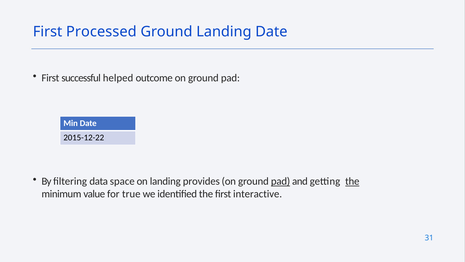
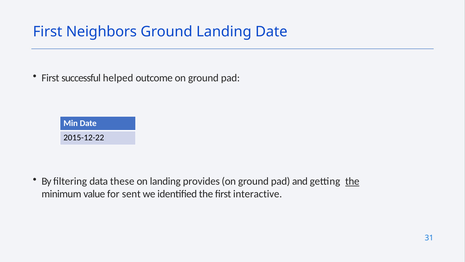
Processed: Processed -> Neighbors
space: space -> these
pad at (281, 181) underline: present -> none
true: true -> sent
